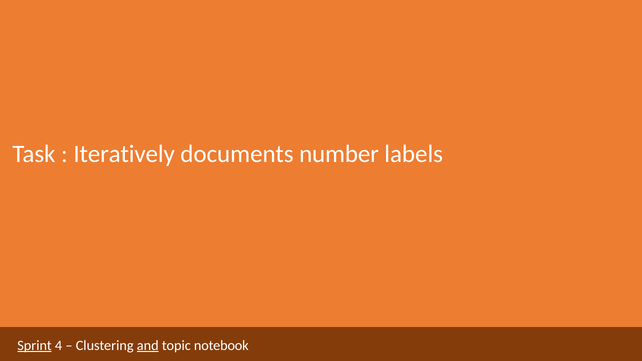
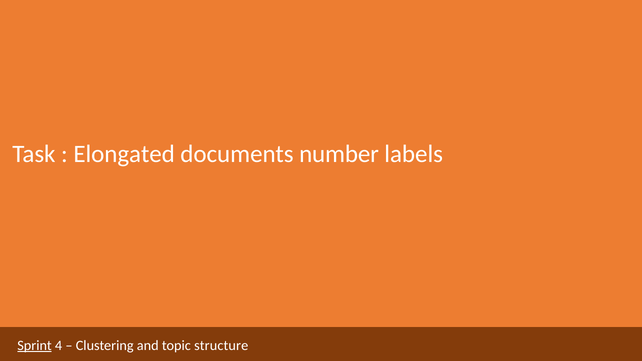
Iteratively: Iteratively -> Elongated
and underline: present -> none
notebook: notebook -> structure
